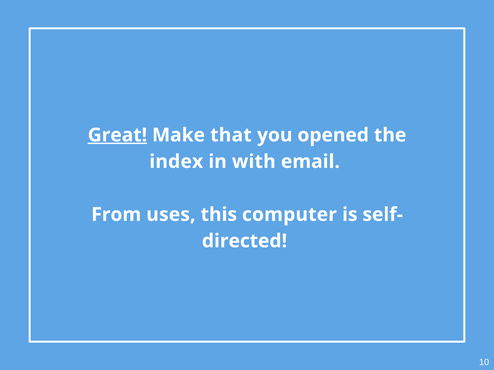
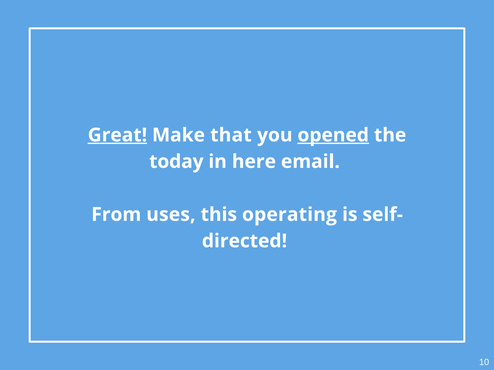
opened underline: none -> present
index: index -> today
with: with -> here
computer: computer -> operating
